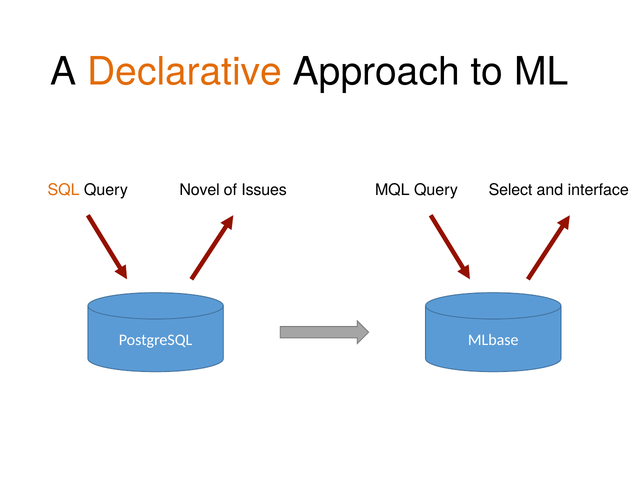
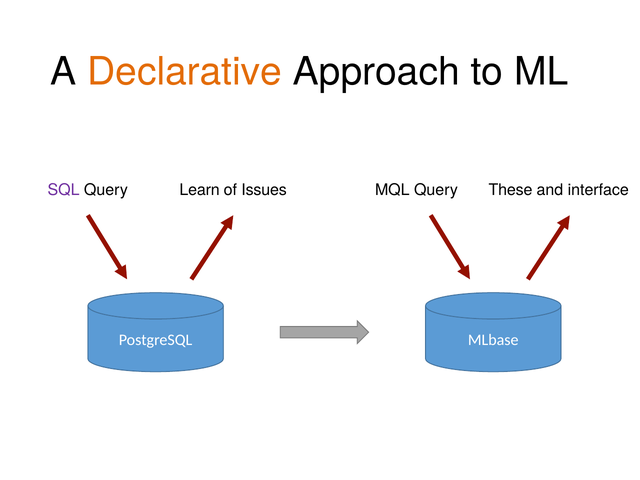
SQL colour: orange -> purple
Novel: Novel -> Learn
Select: Select -> These
